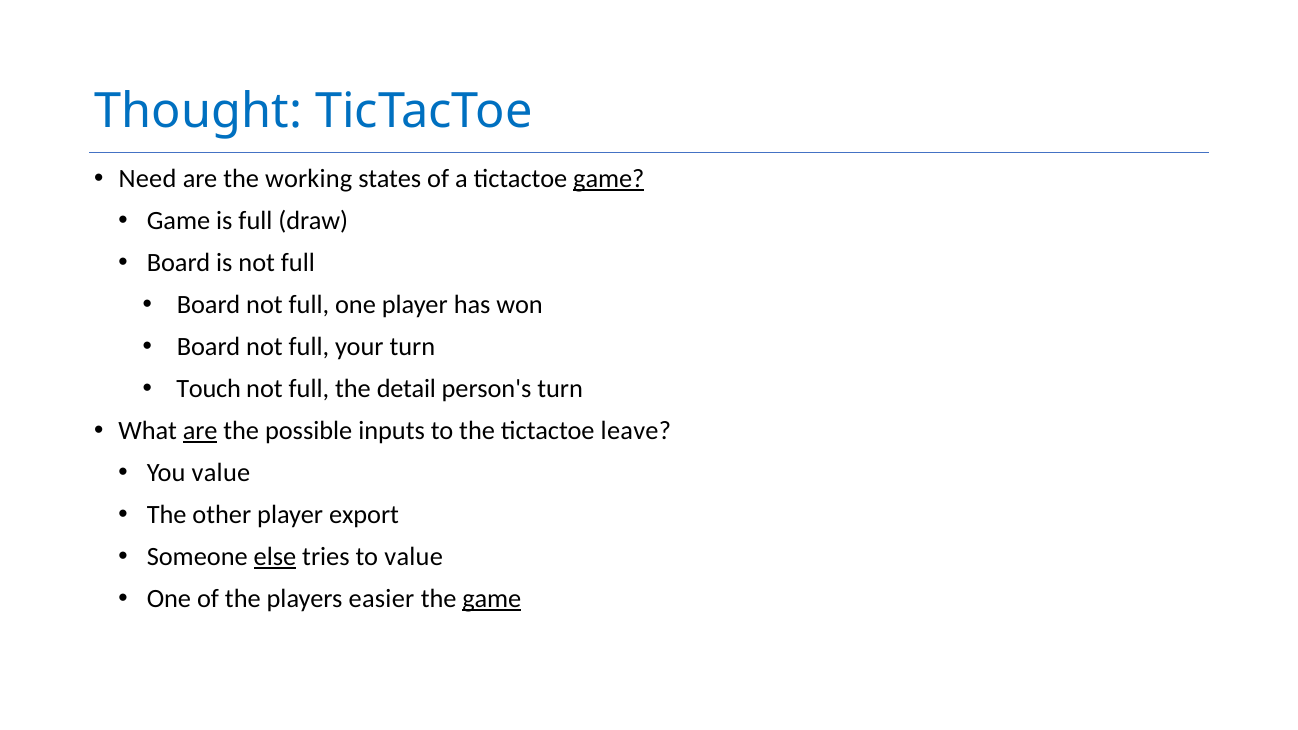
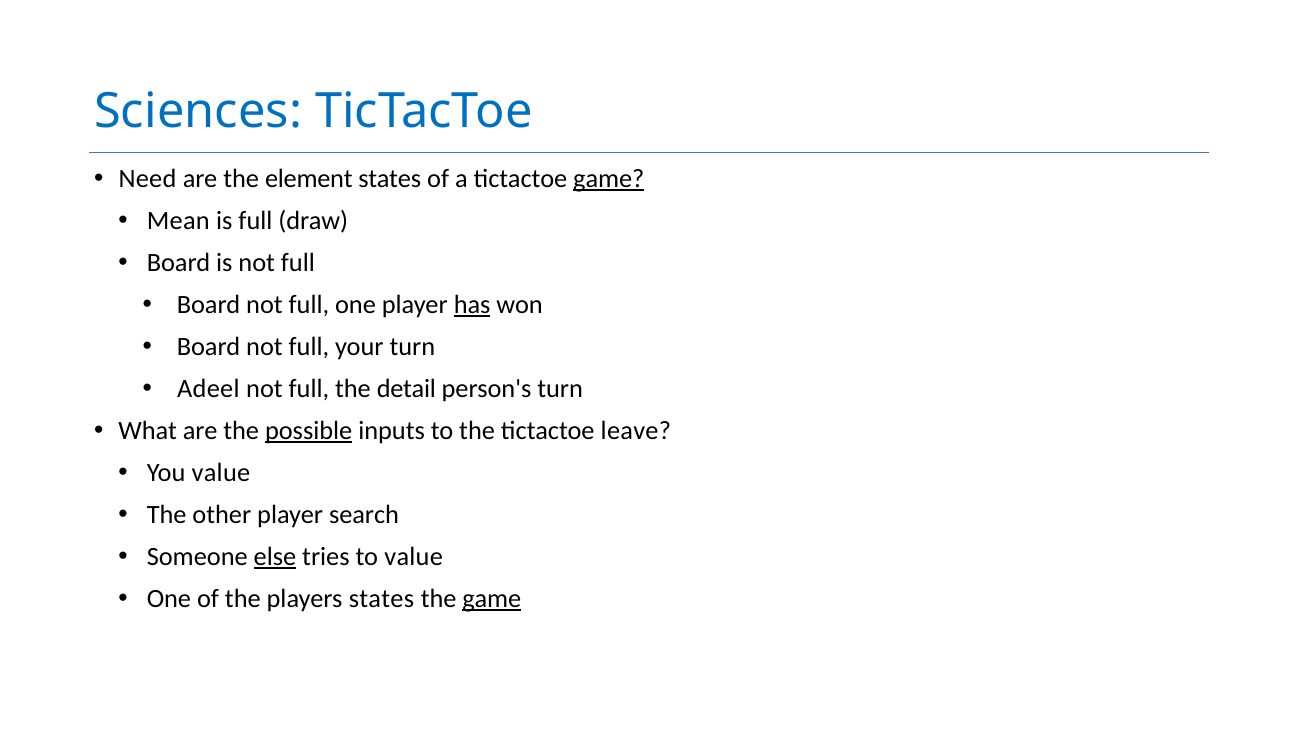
Thought: Thought -> Sciences
working: working -> element
Game at (178, 221): Game -> Mean
has underline: none -> present
Touch: Touch -> Adeel
are at (200, 431) underline: present -> none
possible underline: none -> present
export: export -> search
players easier: easier -> states
